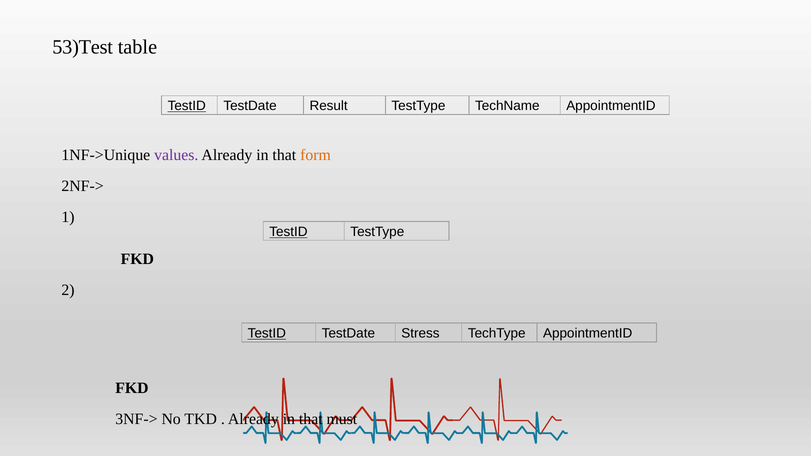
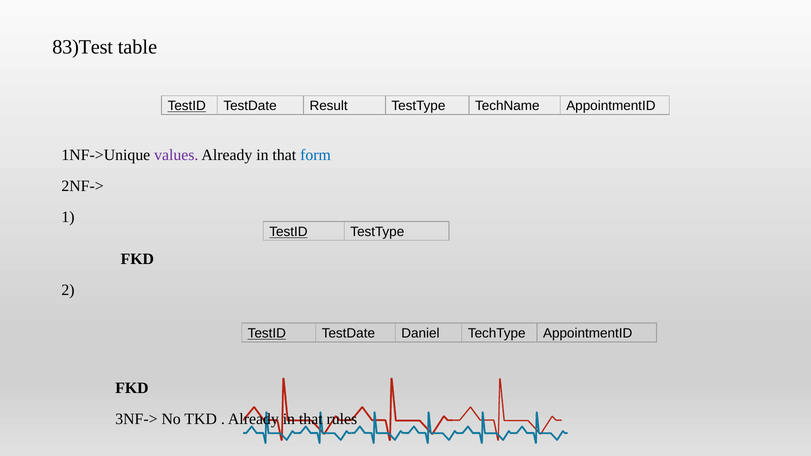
53)Test: 53)Test -> 83)Test
form colour: orange -> blue
Stress: Stress -> Daniel
must: must -> rules
